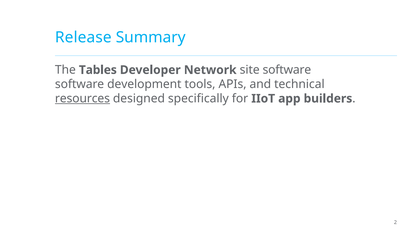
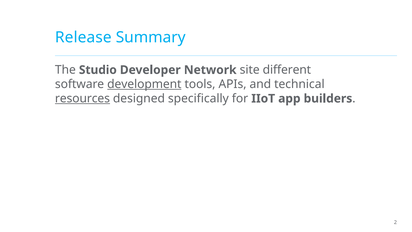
Tables: Tables -> Studio
site software: software -> different
development underline: none -> present
